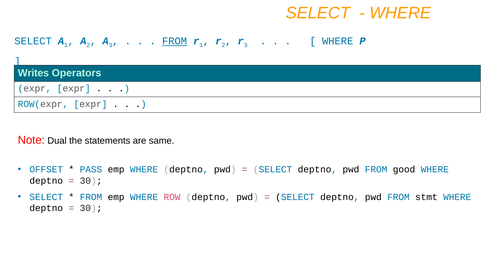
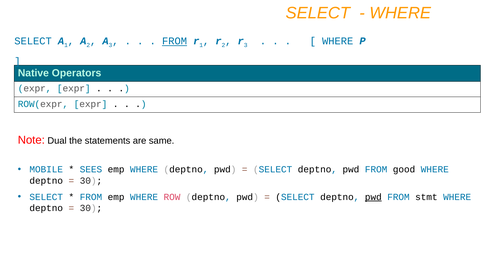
Writes: Writes -> Native
OFFSET: OFFSET -> MOBILE
PASS: PASS -> SEES
pwd at (373, 197) underline: none -> present
